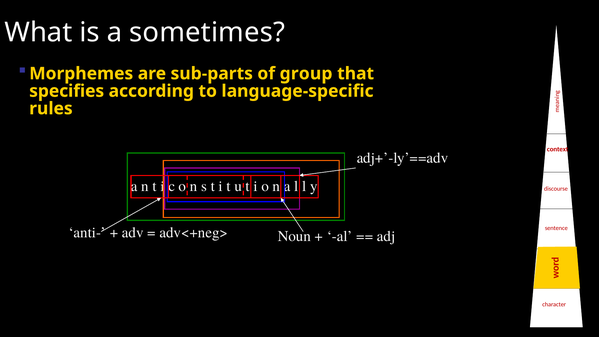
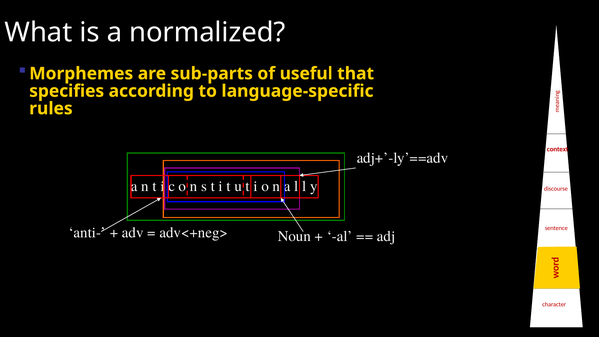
sometimes: sometimes -> normalized
group: group -> useful
